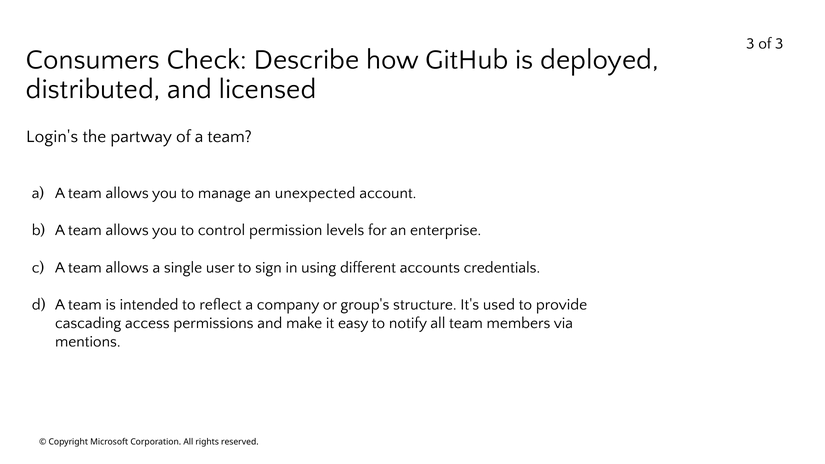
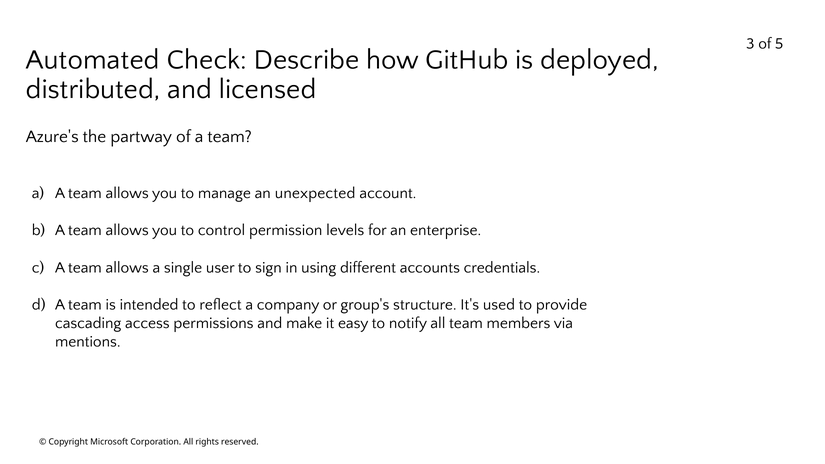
of 3: 3 -> 5
Consumers: Consumers -> Automated
Login's: Login's -> Azure's
